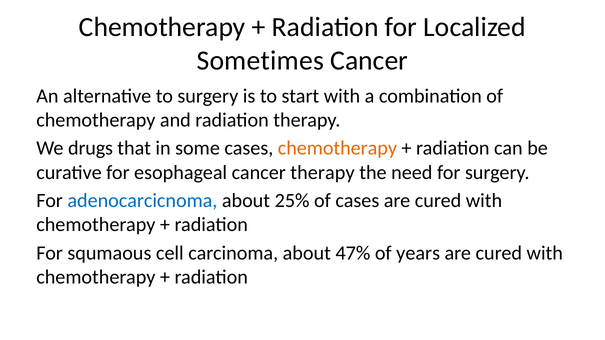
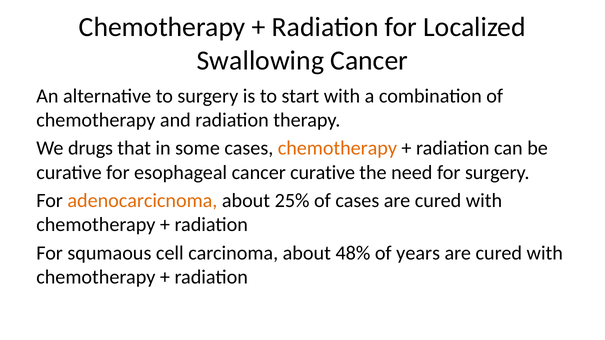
Sometimes: Sometimes -> Swallowing
cancer therapy: therapy -> curative
adenocarcicnoma colour: blue -> orange
47%: 47% -> 48%
